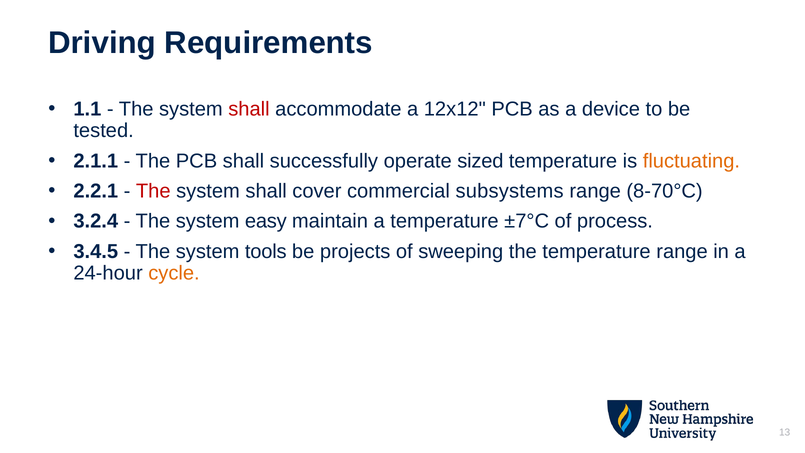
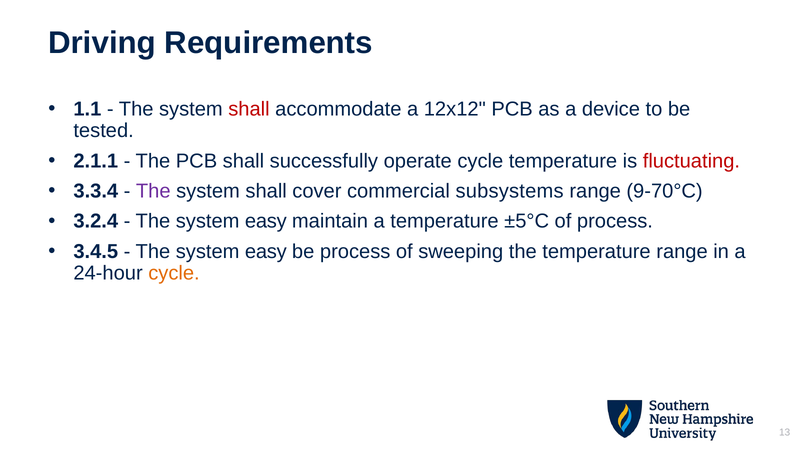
operate sized: sized -> cycle
fluctuating colour: orange -> red
2.2.1: 2.2.1 -> 3.3.4
The at (153, 191) colour: red -> purple
8-70°C: 8-70°C -> 9-70°C
±7°C: ±7°C -> ±5°C
tools at (266, 251): tools -> easy
be projects: projects -> process
